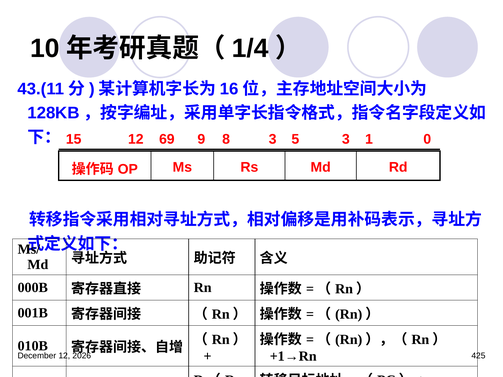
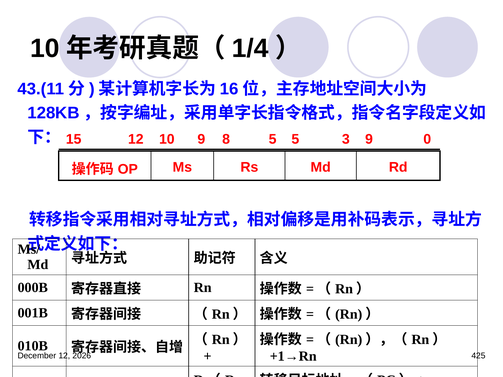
12 69: 69 -> 10
8 3: 3 -> 5
3 1: 1 -> 9
